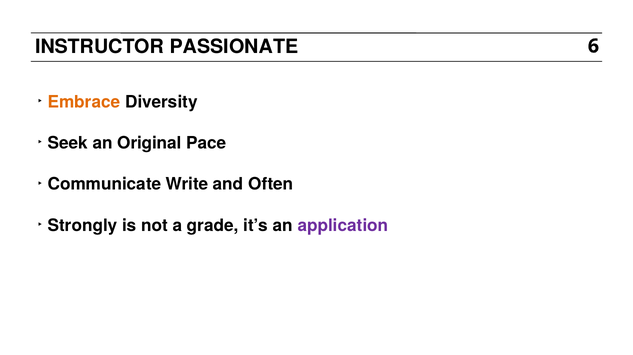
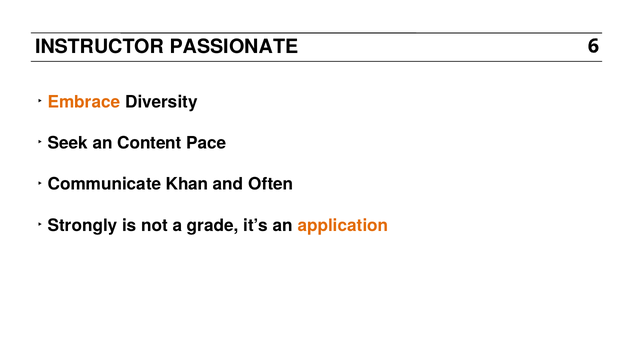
Original: Original -> Content
Write: Write -> Khan
application colour: purple -> orange
